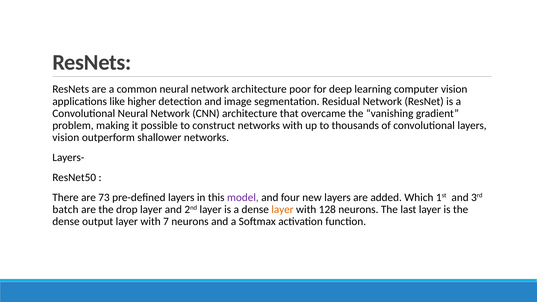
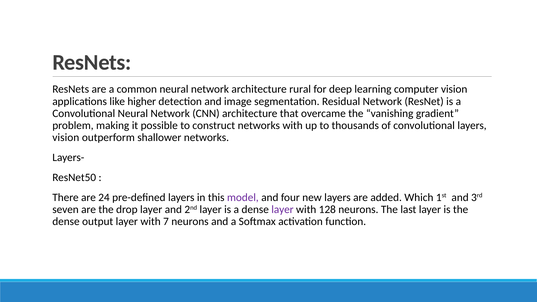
poor: poor -> rural
73: 73 -> 24
batch: batch -> seven
layer at (282, 209) colour: orange -> purple
